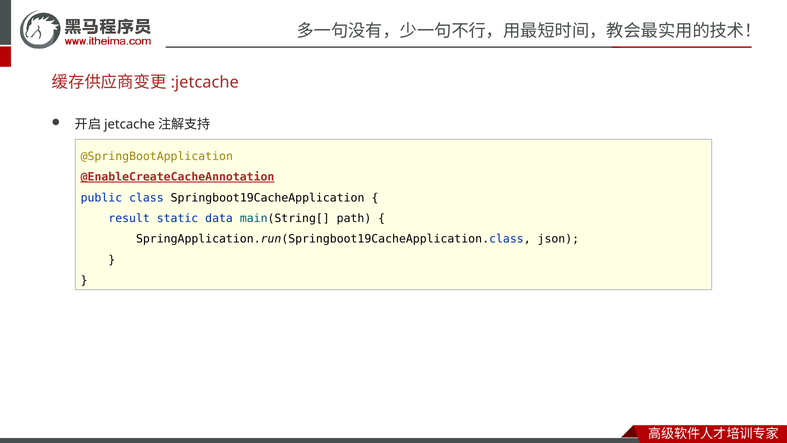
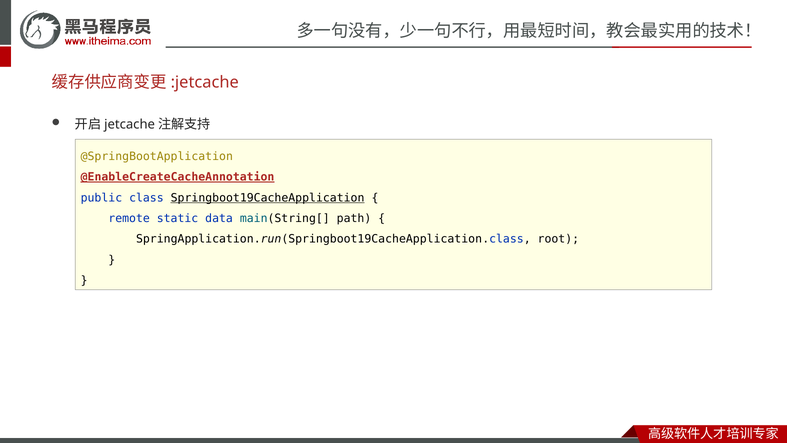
Springboot19CacheApplication underline: none -> present
result: result -> remote
json: json -> root
